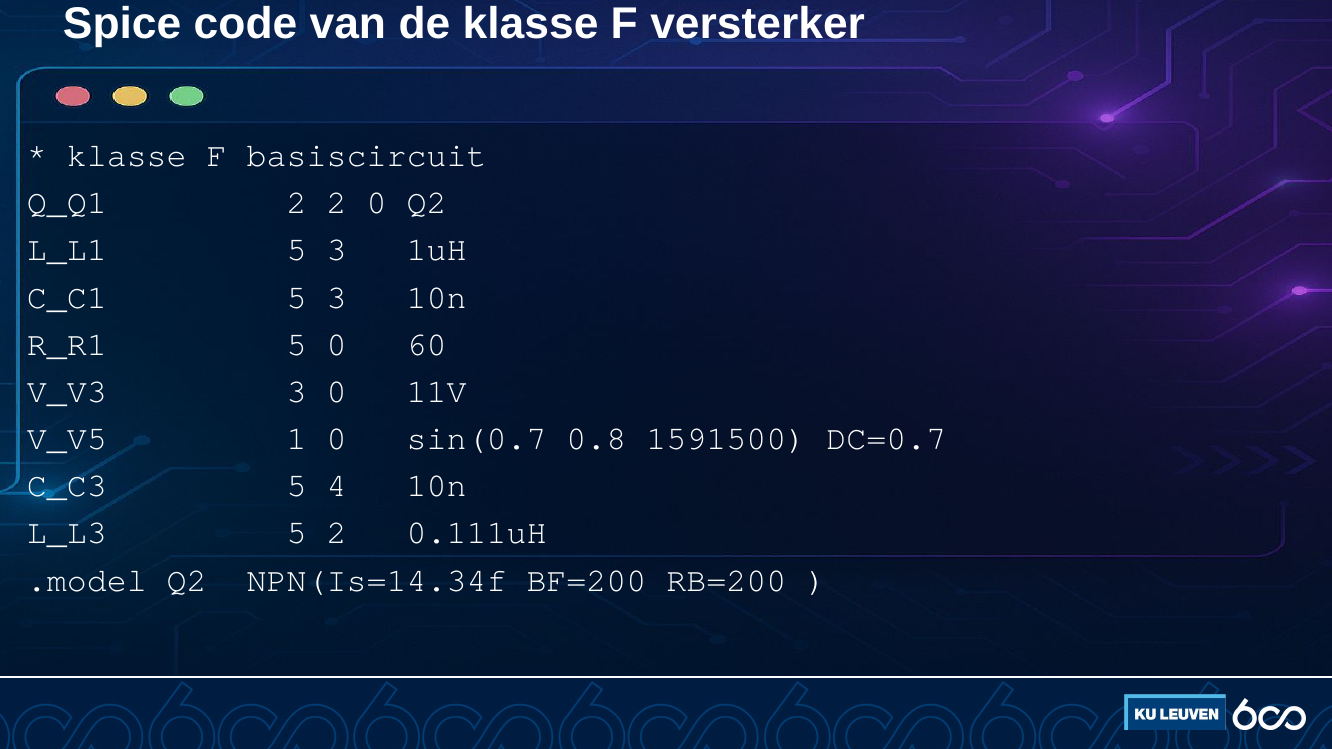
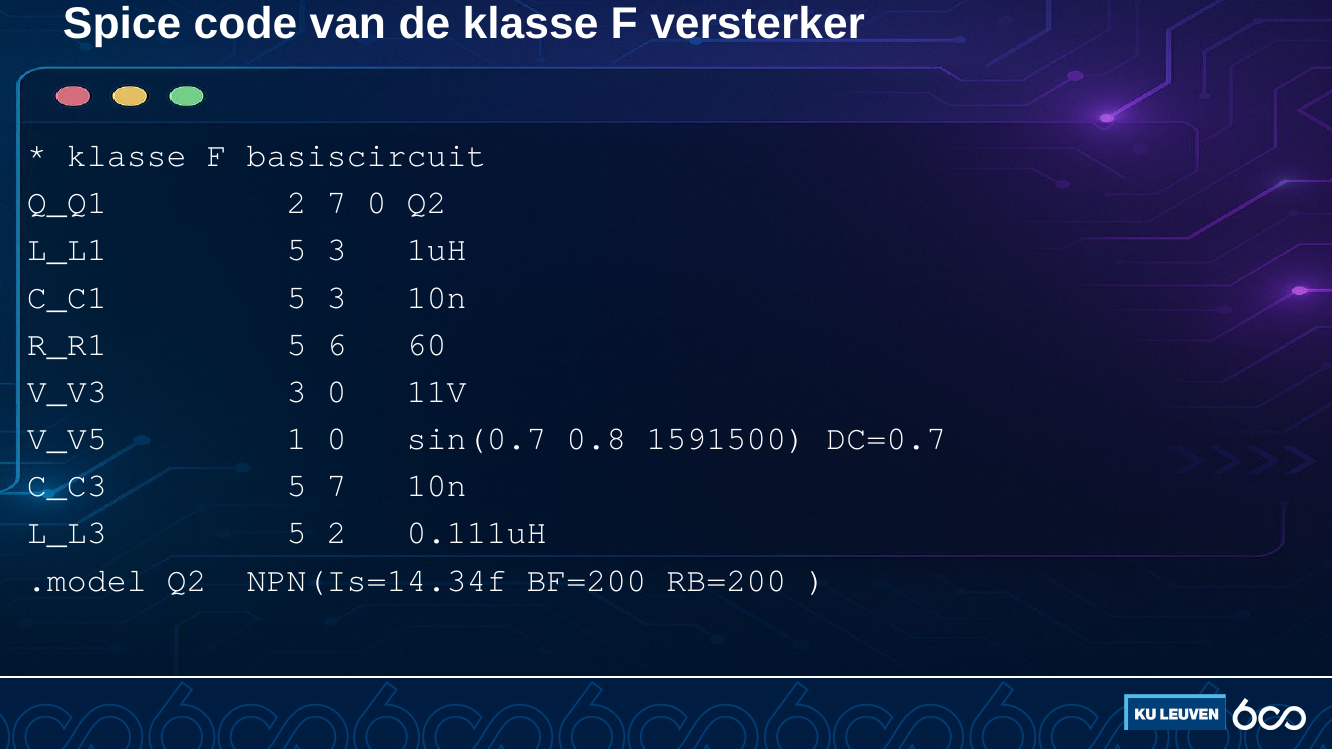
2 2: 2 -> 7
5 0: 0 -> 6
5 4: 4 -> 7
